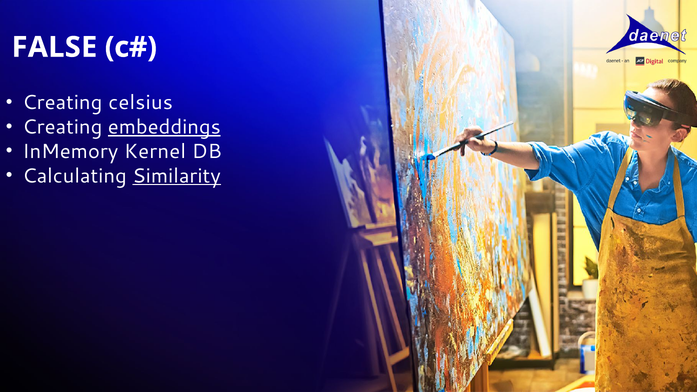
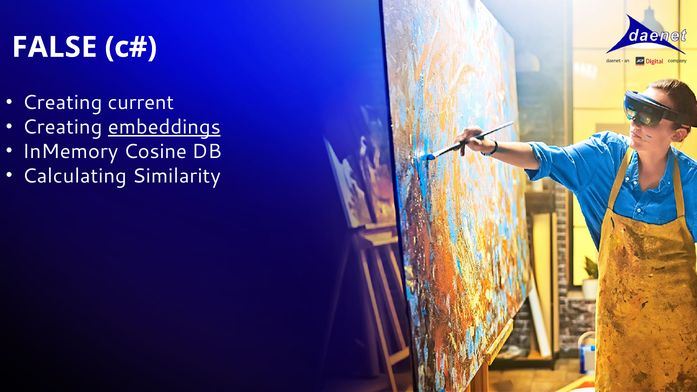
celsius: celsius -> current
Kernel: Kernel -> Cosine
Similarity underline: present -> none
